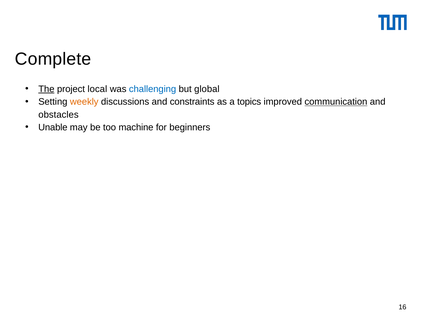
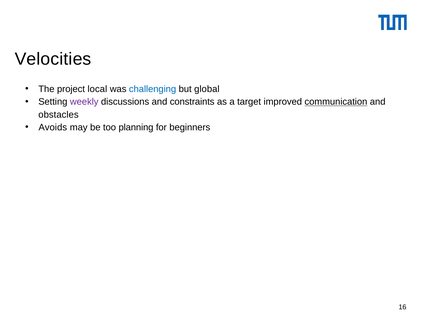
Complete: Complete -> Velocities
The underline: present -> none
weekly colour: orange -> purple
topics: topics -> target
Unable: Unable -> Avoids
machine: machine -> planning
